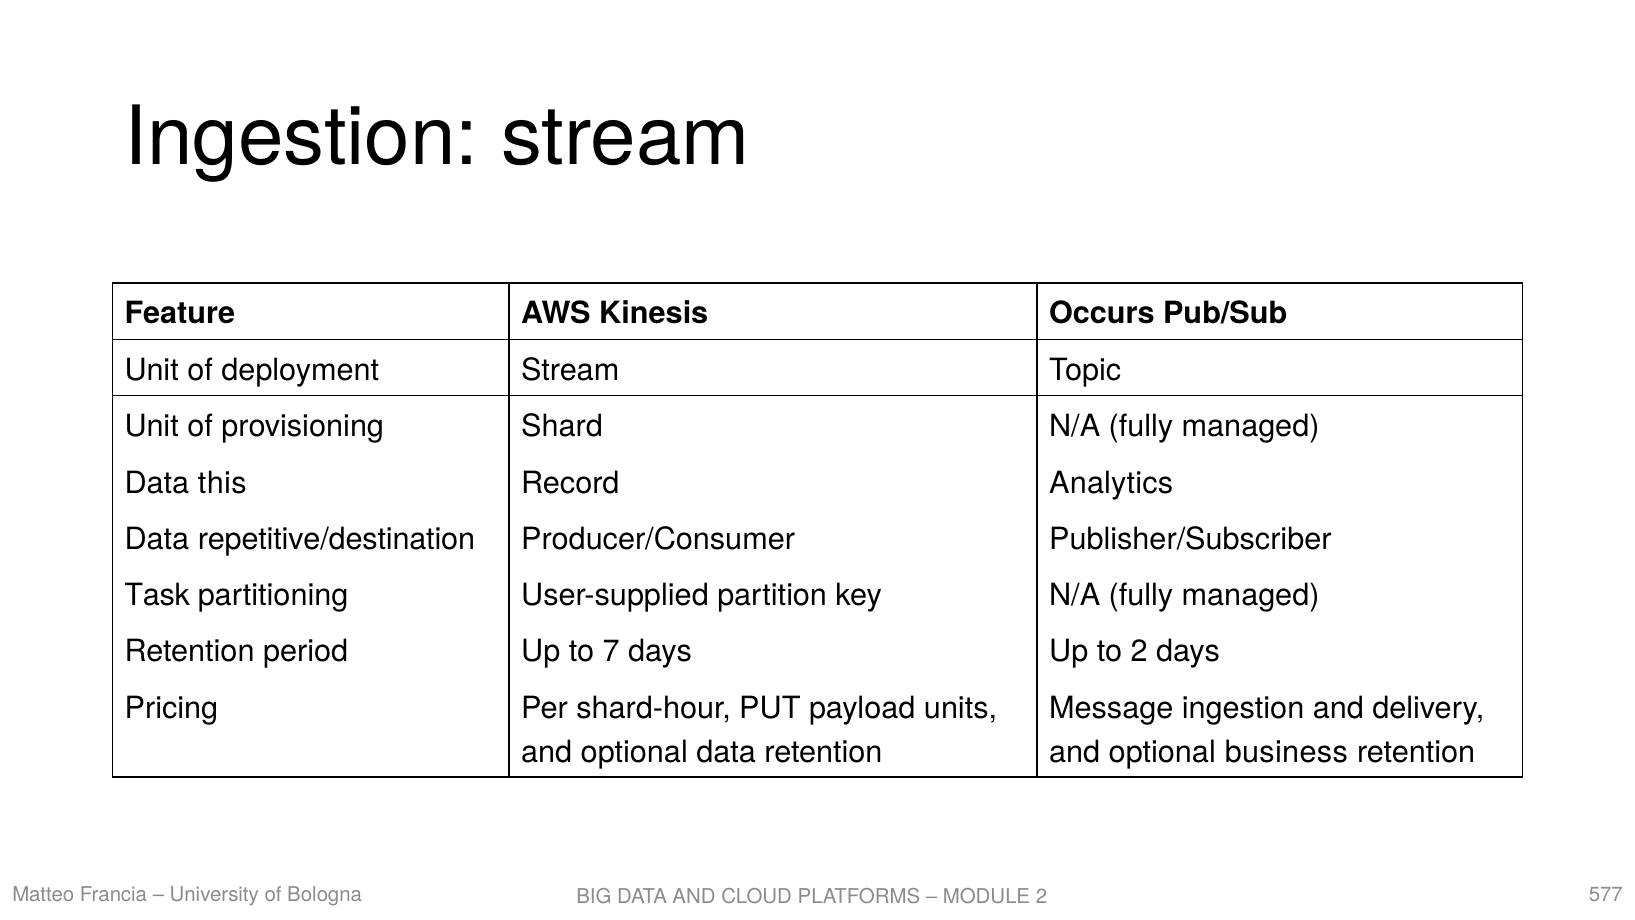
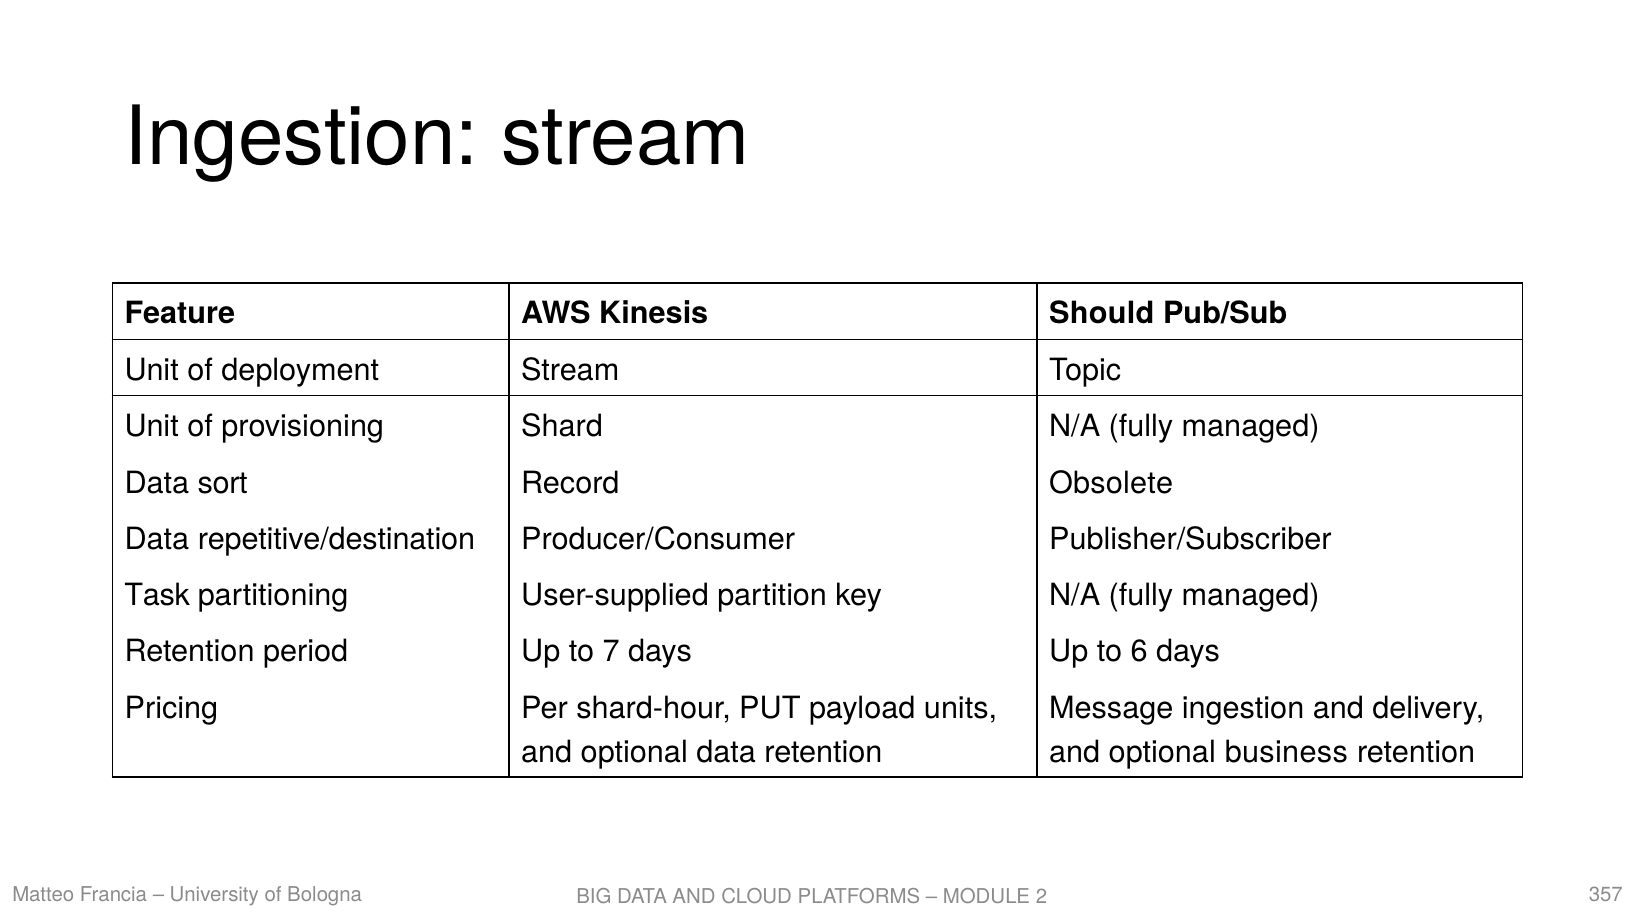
Occurs: Occurs -> Should
this: this -> sort
Analytics: Analytics -> Obsolete
to 2: 2 -> 6
577: 577 -> 357
